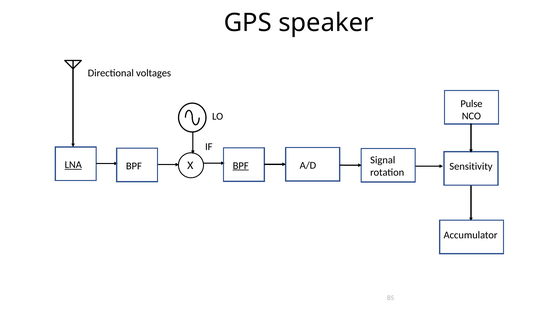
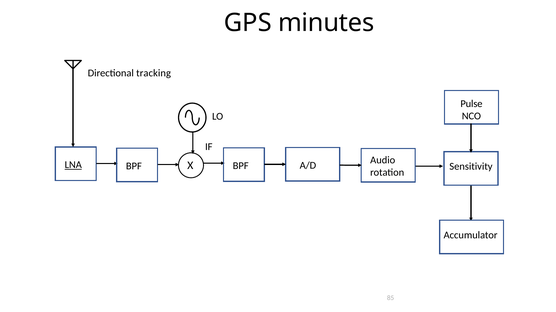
speaker: speaker -> minutes
voltages: voltages -> tracking
Signal: Signal -> Audio
BPF at (241, 166) underline: present -> none
